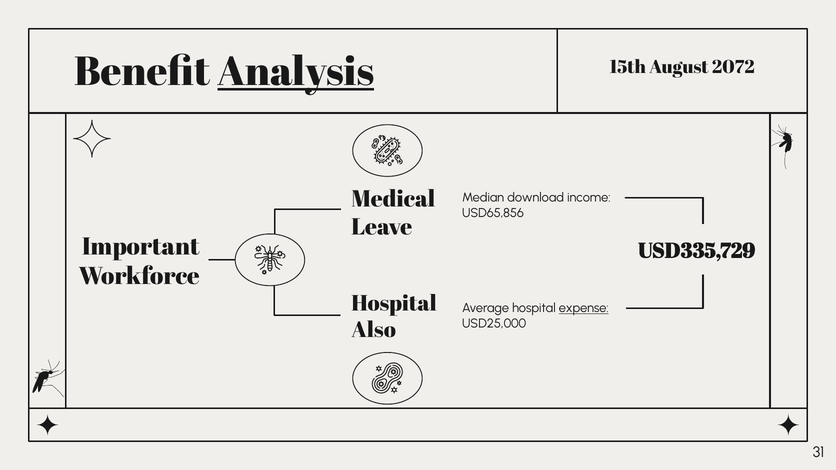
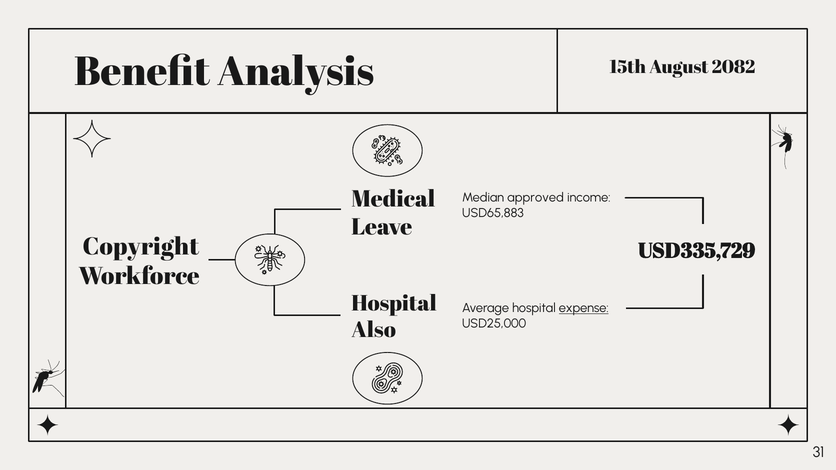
Analysis underline: present -> none
2072: 2072 -> 2082
download: download -> approved
USD65,856: USD65,856 -> USD65,883
Important: Important -> Copyright
